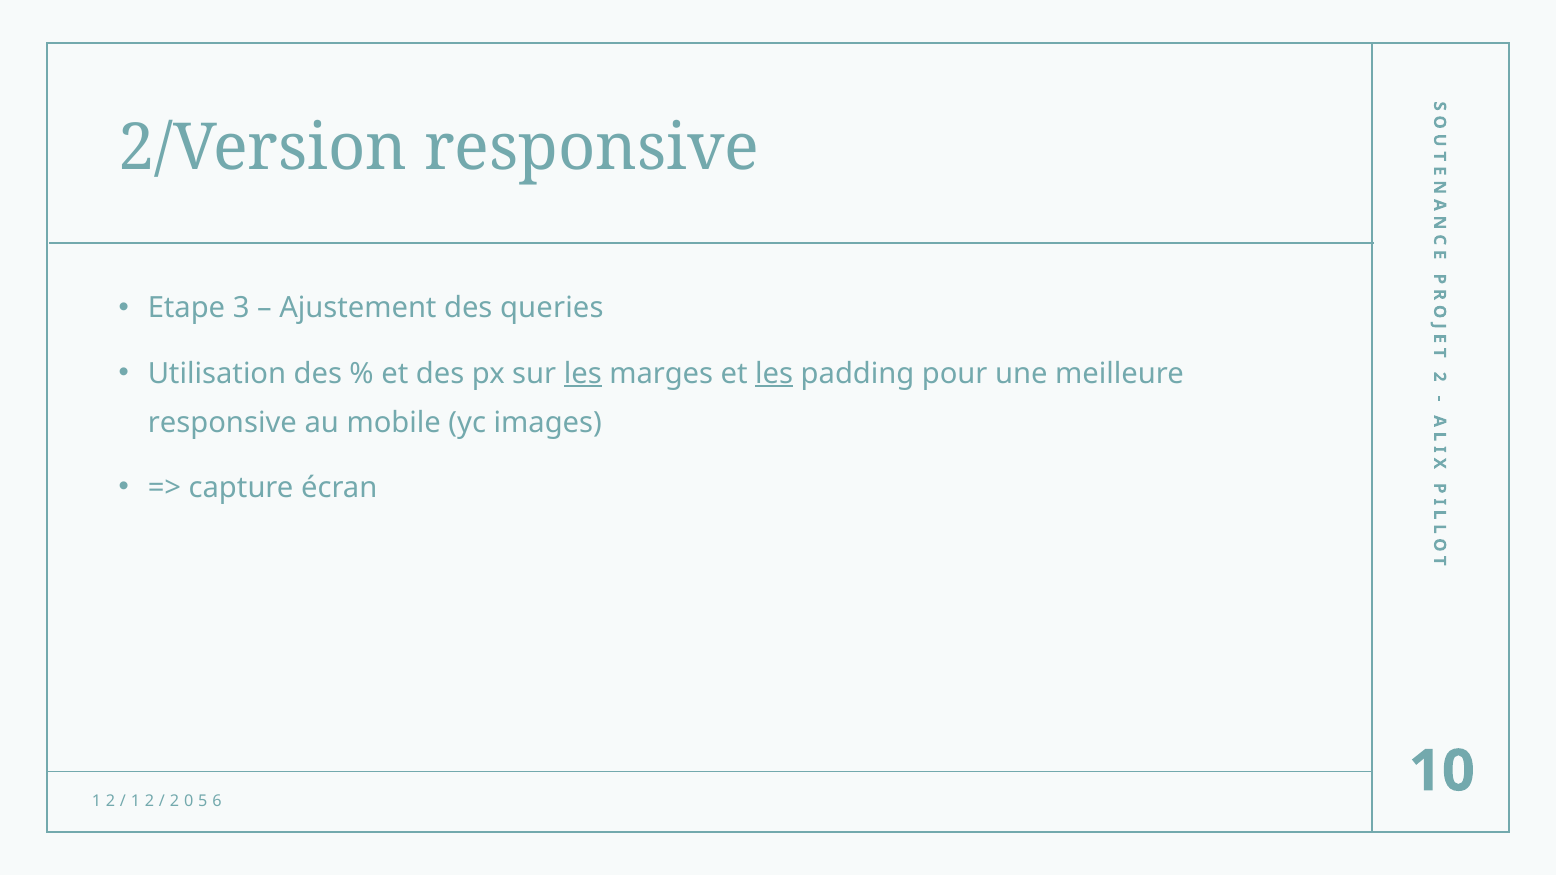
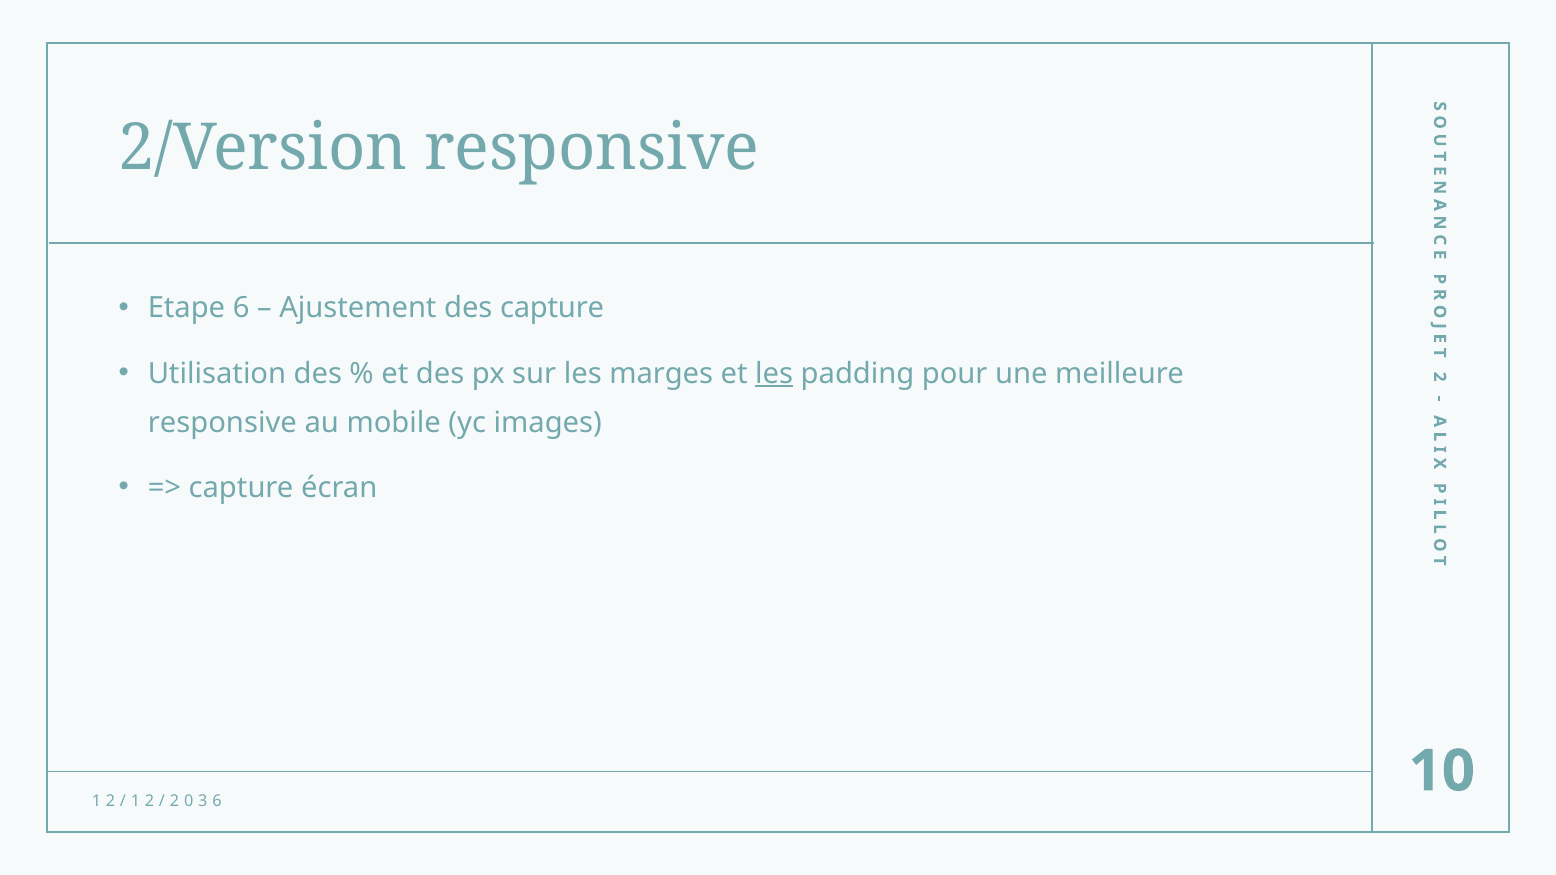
Etape 3: 3 -> 6
des queries: queries -> capture
les at (583, 374) underline: present -> none
5: 5 -> 3
